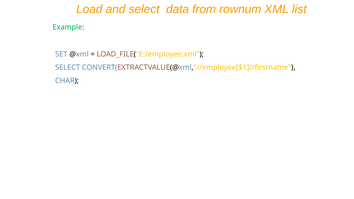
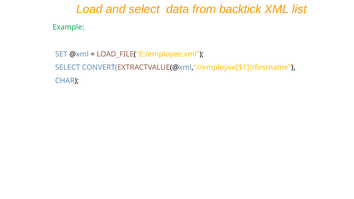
rownum: rownum -> backtick
